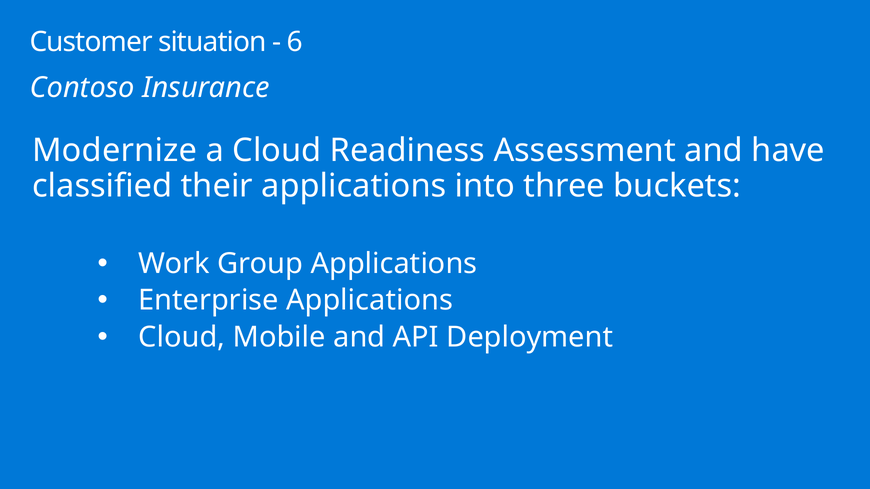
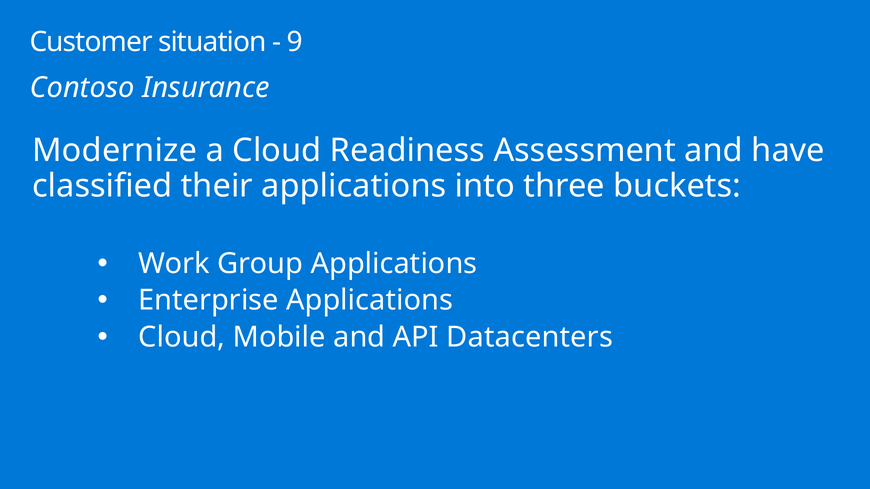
6: 6 -> 9
Deployment: Deployment -> Datacenters
